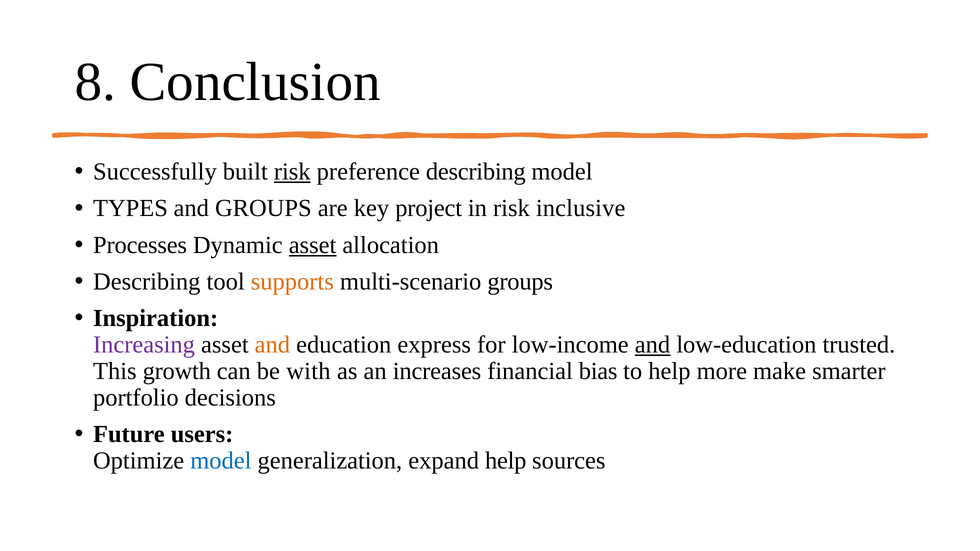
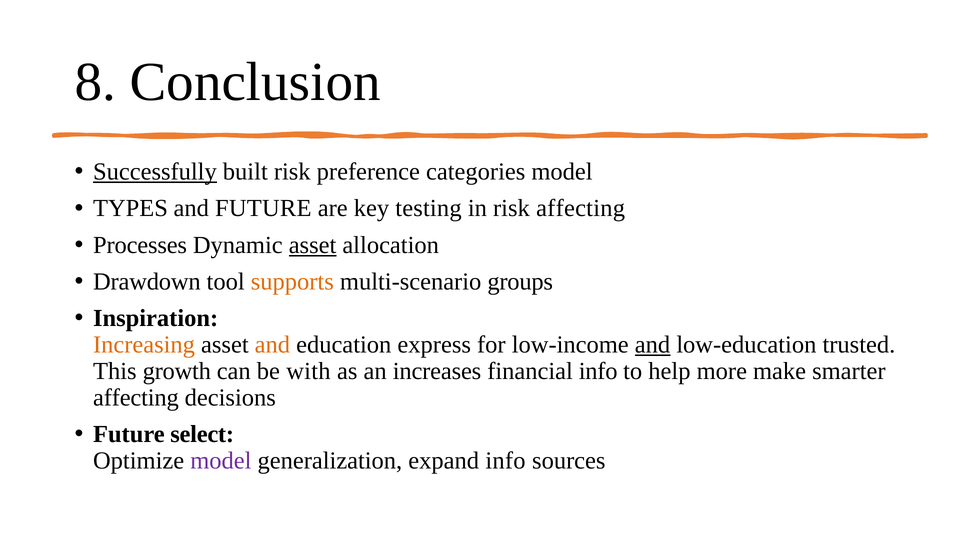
Successfully underline: none -> present
risk at (292, 172) underline: present -> none
preference describing: describing -> categories
and GROUPS: GROUPS -> FUTURE
project: project -> testing
risk inclusive: inclusive -> affecting
Describing at (147, 282): Describing -> Drawdown
Increasing colour: purple -> orange
financial bias: bias -> info
portfolio at (136, 398): portfolio -> affecting
users: users -> select
model at (221, 461) colour: blue -> purple
expand help: help -> info
